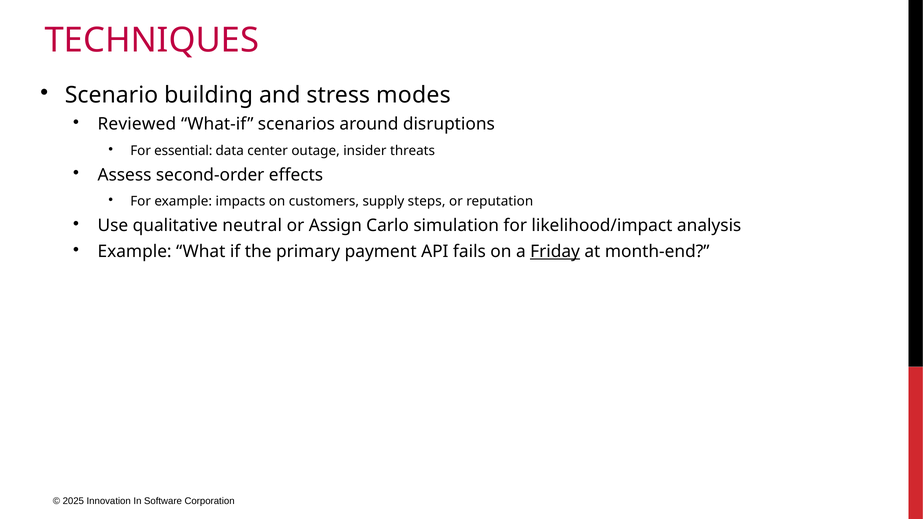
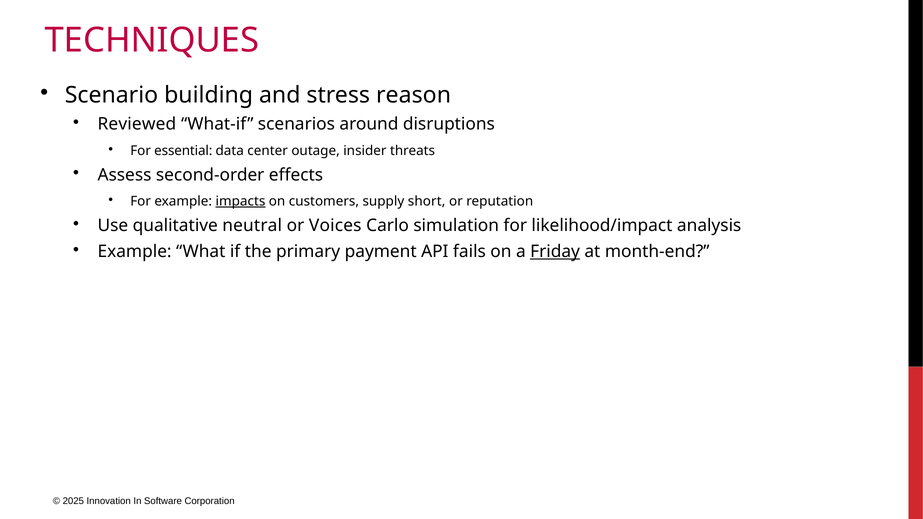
modes: modes -> reason
impacts underline: none -> present
steps: steps -> short
Assign: Assign -> Voices
